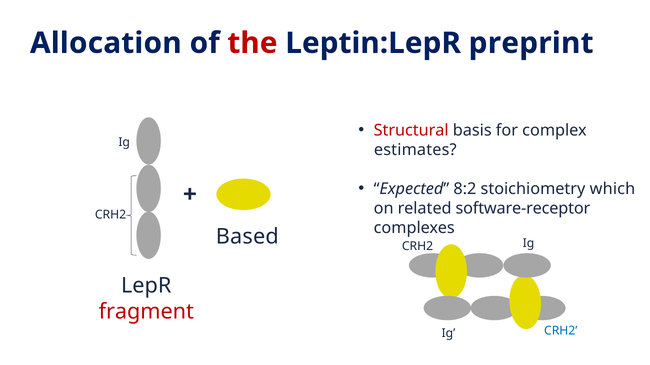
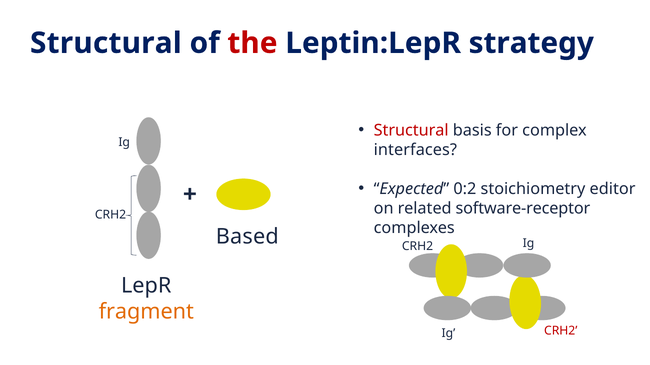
Allocation at (106, 43): Allocation -> Structural
preprint: preprint -> strategy
estimates: estimates -> interfaces
8:2: 8:2 -> 0:2
which: which -> editor
fragment colour: red -> orange
CRH2 at (561, 331) colour: blue -> red
